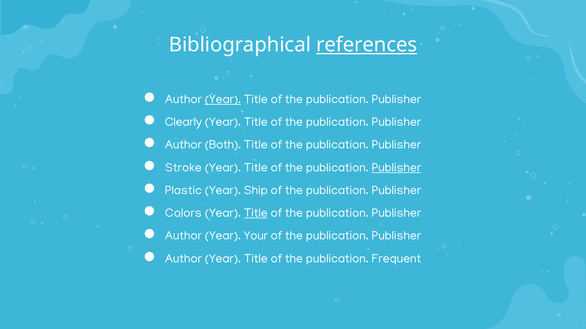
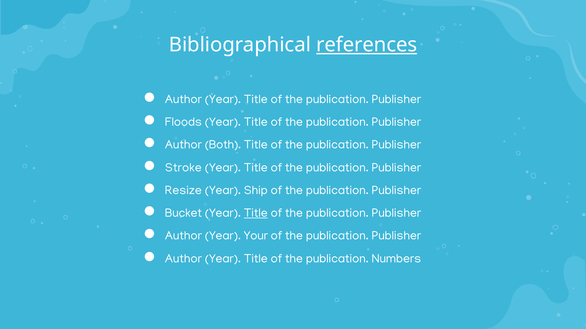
Year at (223, 99) underline: present -> none
Clearly: Clearly -> Floods
Publisher at (396, 168) underline: present -> none
Plastic: Plastic -> Resize
Colors: Colors -> Bucket
Frequent: Frequent -> Numbers
